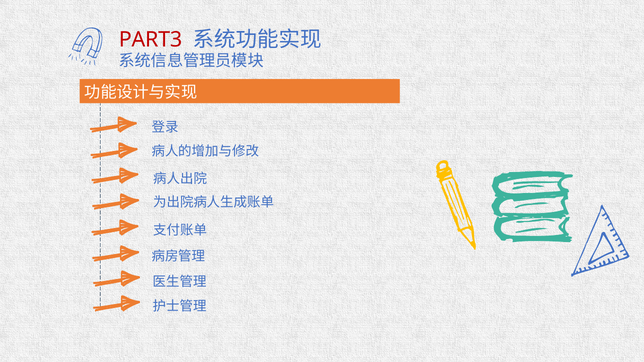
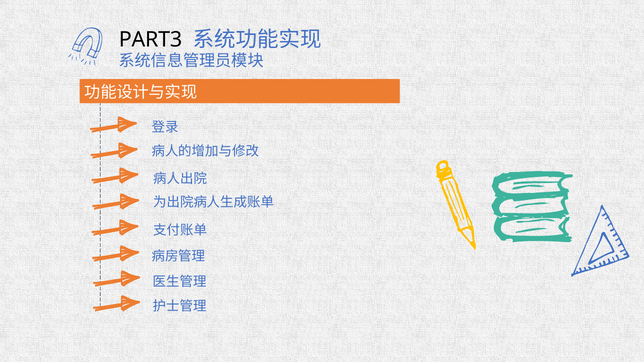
PART3 colour: red -> black
